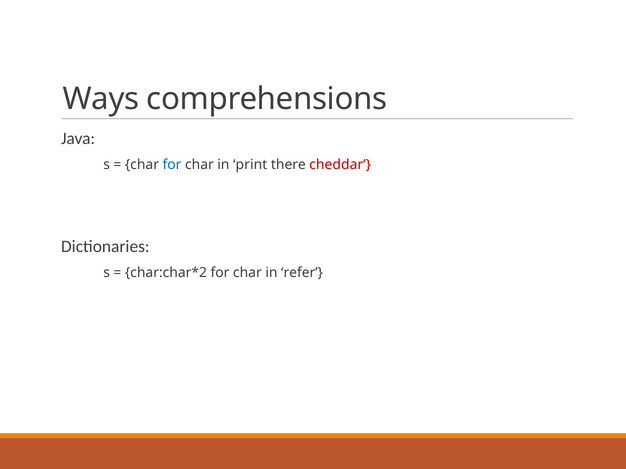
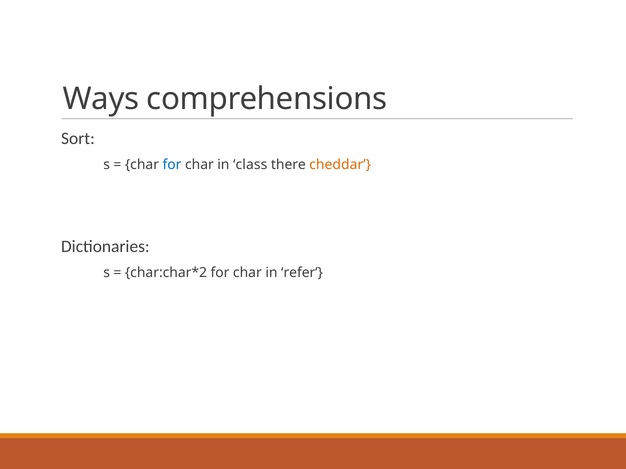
Java: Java -> Sort
print: print -> class
cheddar colour: red -> orange
